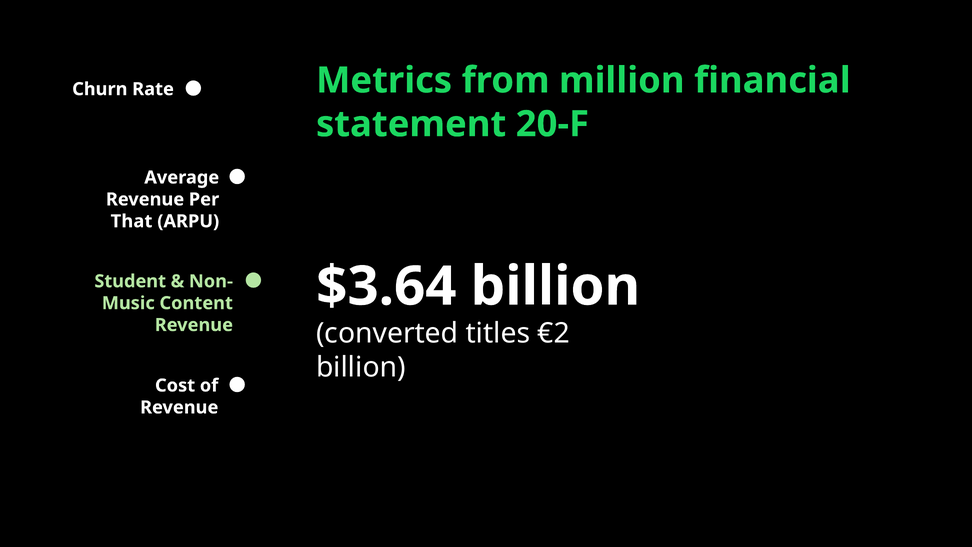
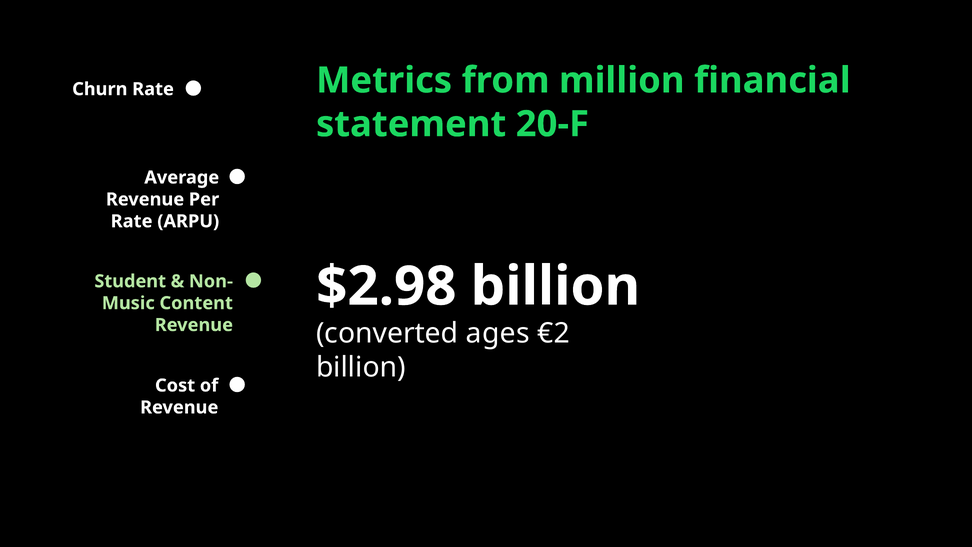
That at (132, 221): That -> Rate
$3.64: $3.64 -> $2.98
titles: titles -> ages
